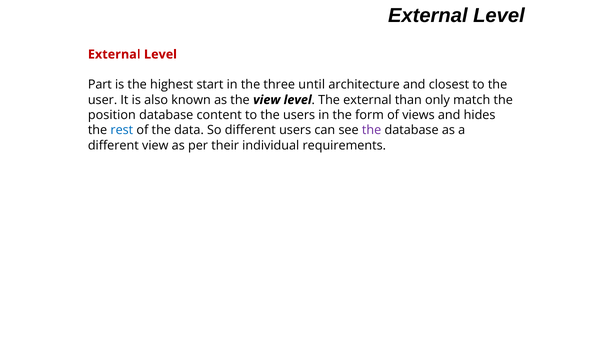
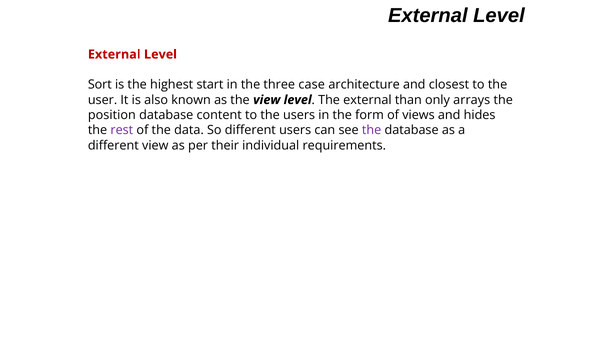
Part: Part -> Sort
until: until -> case
match: match -> arrays
rest colour: blue -> purple
